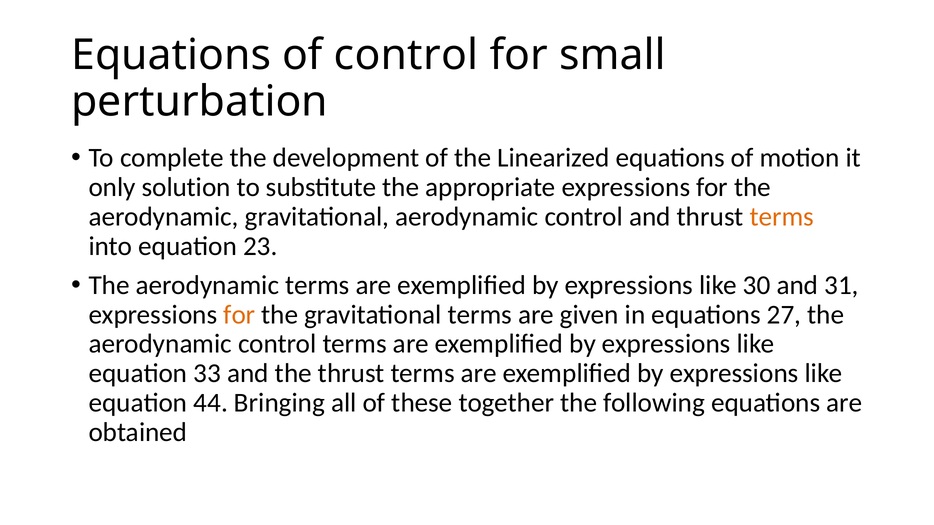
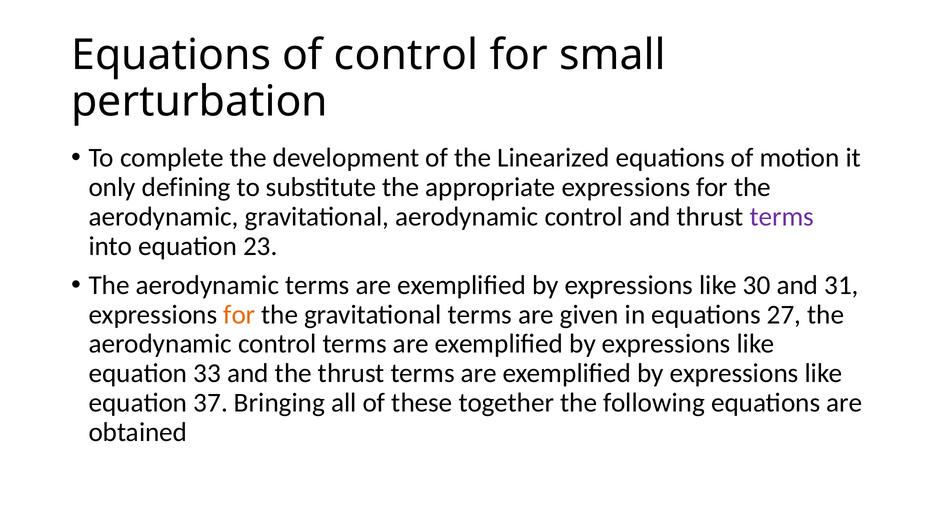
solution: solution -> defining
terms at (782, 217) colour: orange -> purple
44: 44 -> 37
